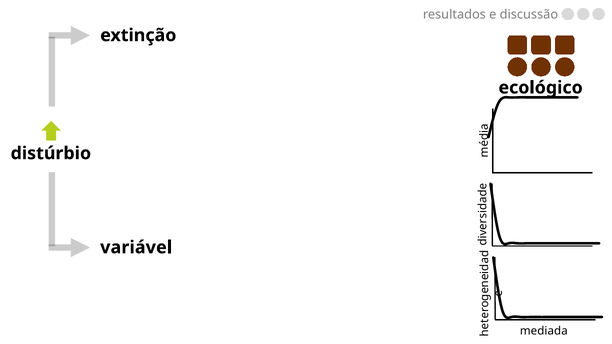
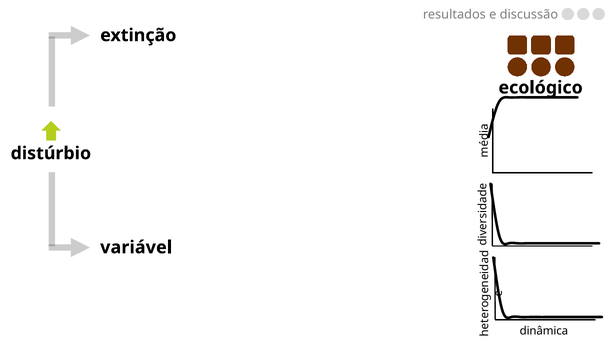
mediada: mediada -> dinâmica
